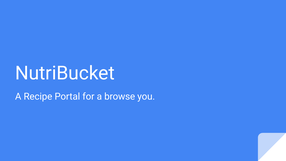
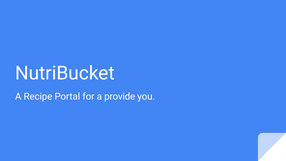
browse: browse -> provide
